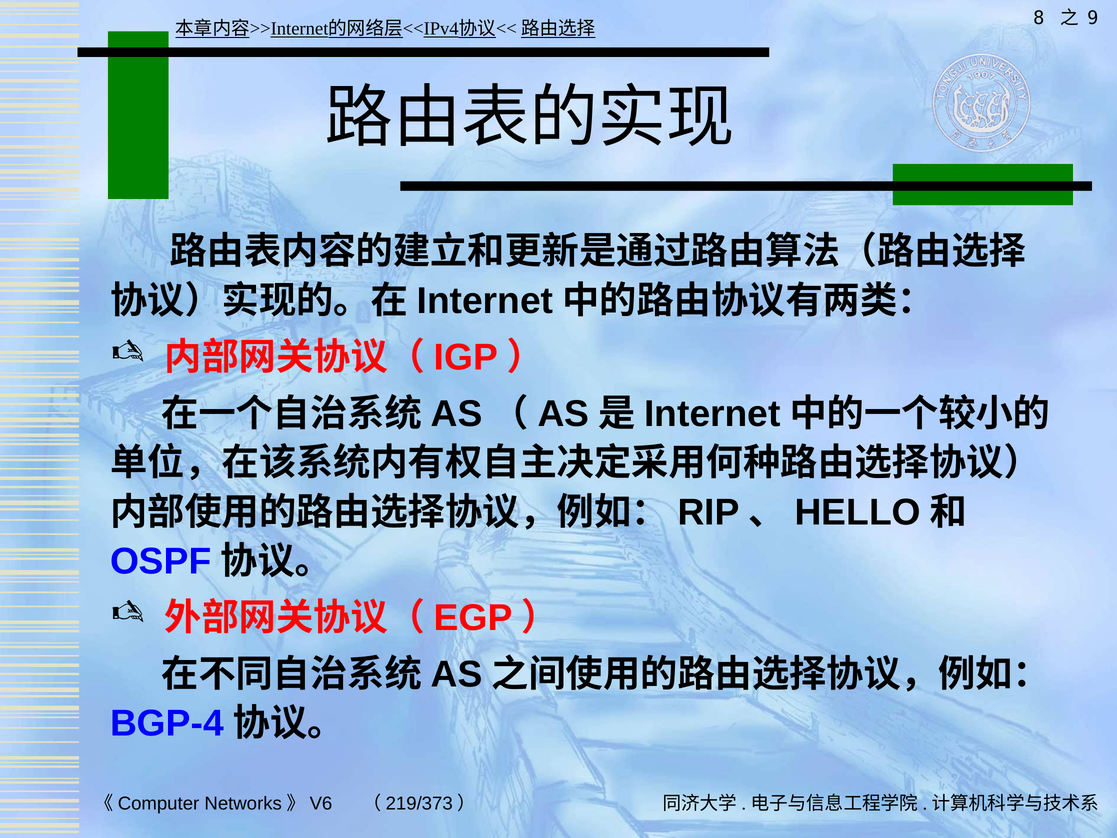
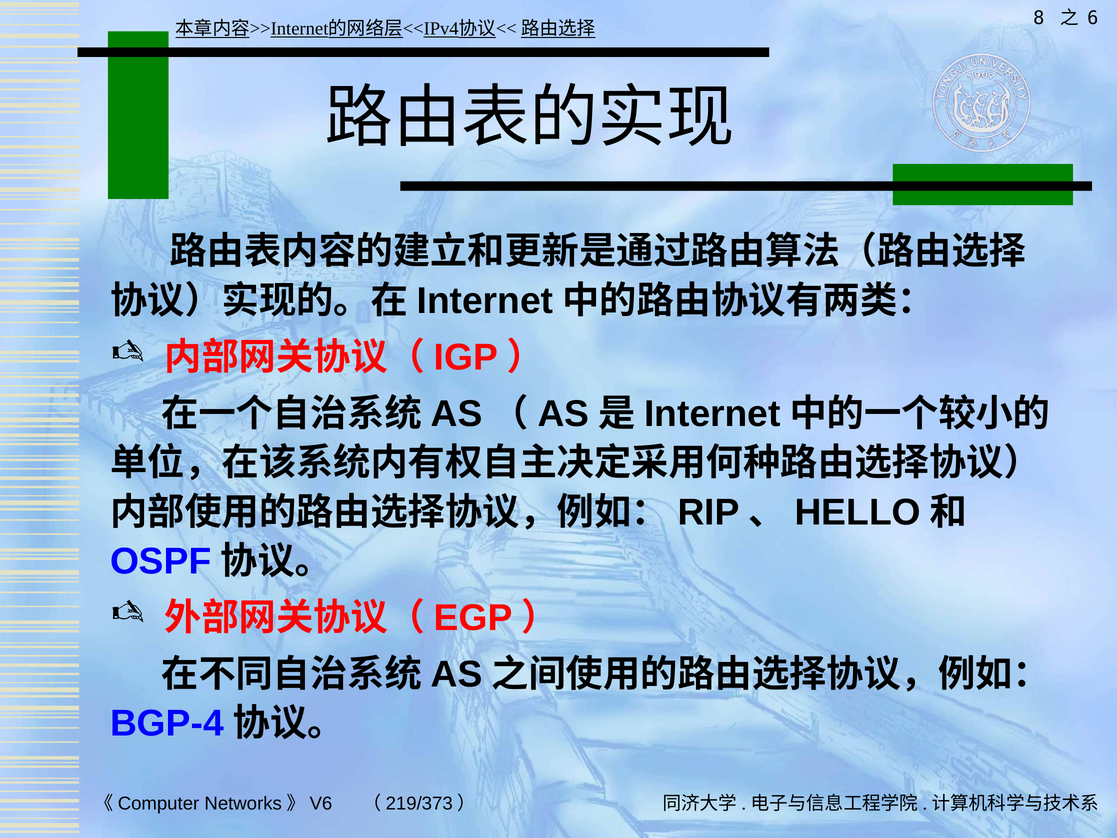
9: 9 -> 6
